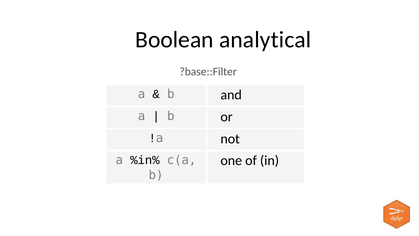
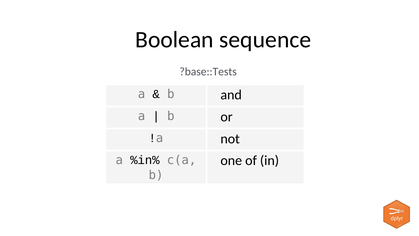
analytical: analytical -> sequence
?base::Filter: ?base::Filter -> ?base::Tests
